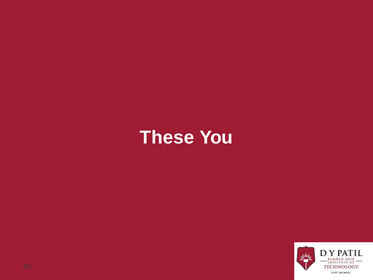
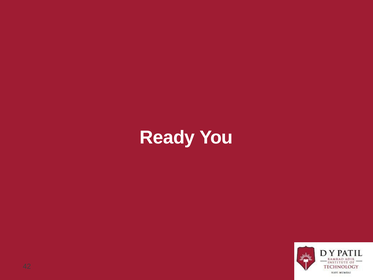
These: These -> Ready
